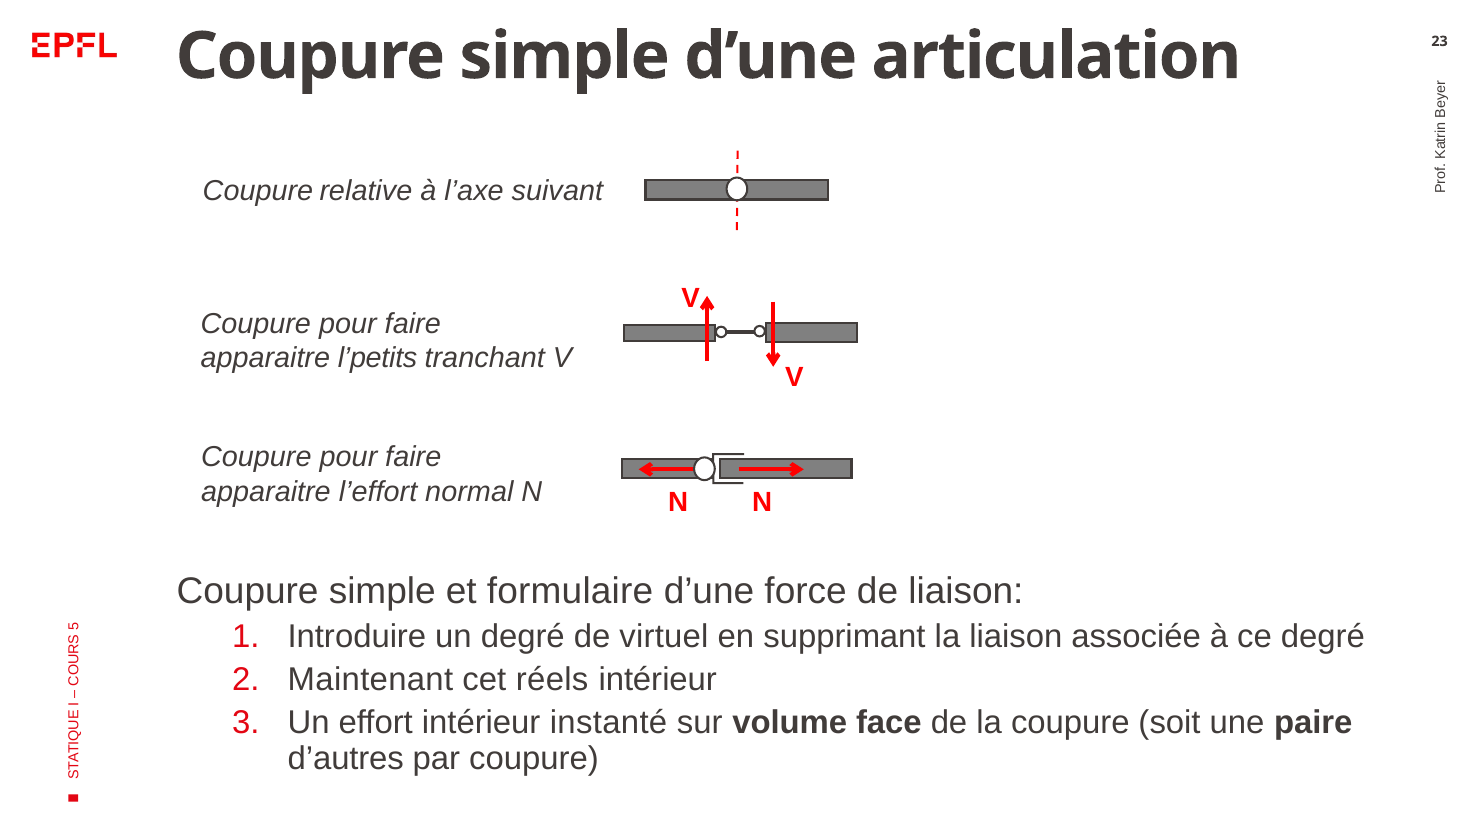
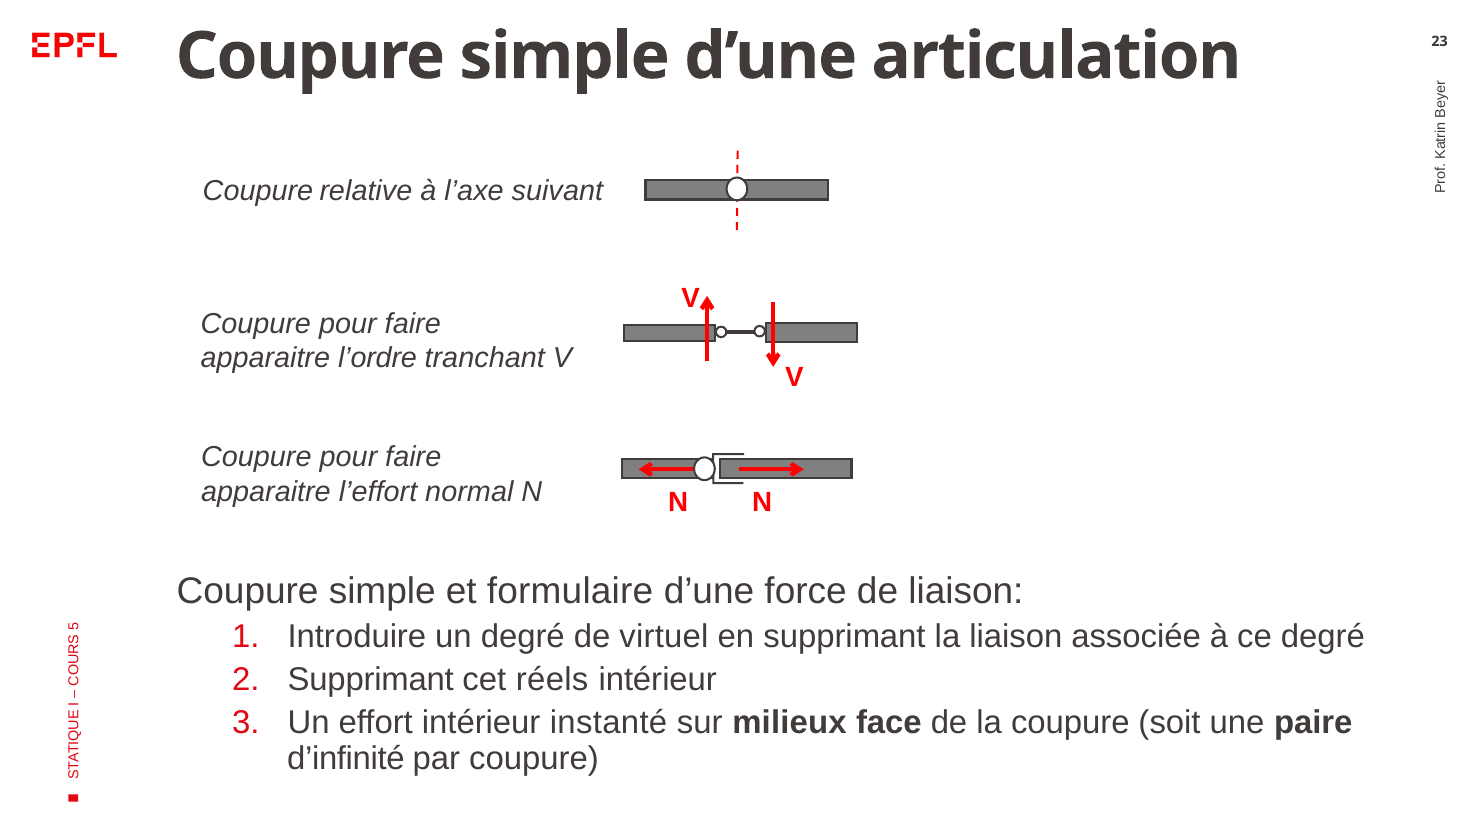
l’petits: l’petits -> l’ordre
Maintenant at (370, 680): Maintenant -> Supprimant
volume: volume -> milieux
d’autres: d’autres -> d’infinité
